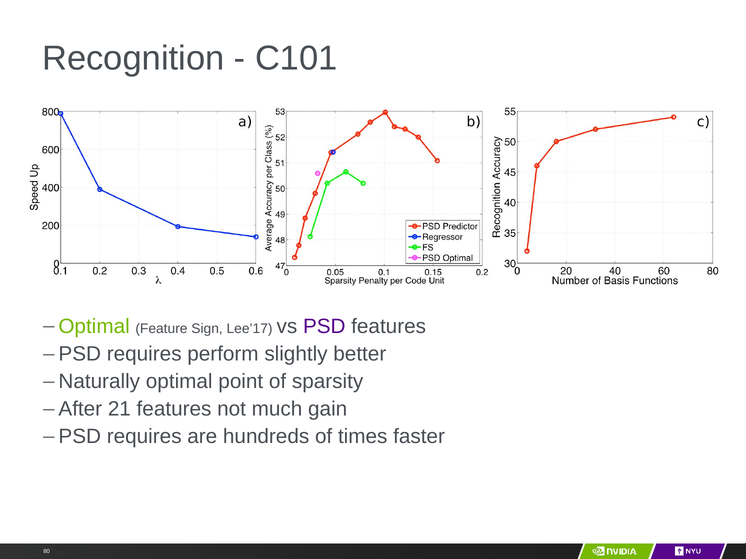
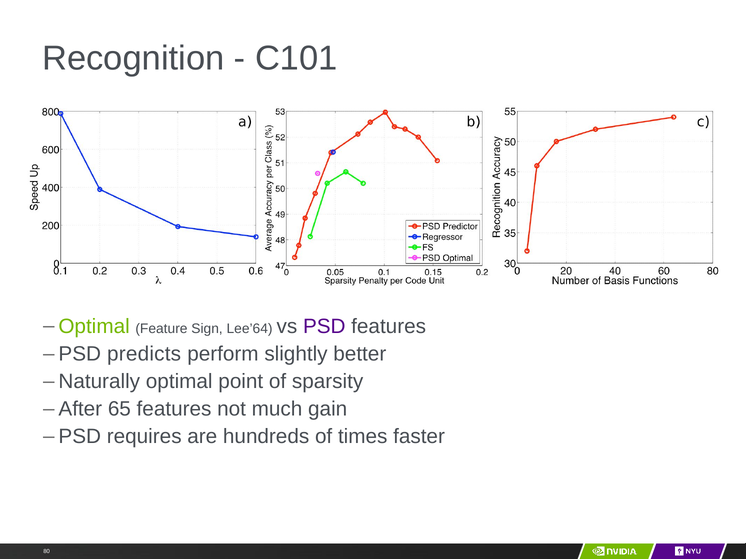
Lee’17: Lee’17 -> Lee’64
requires at (144, 354): requires -> predicts
21: 21 -> 65
